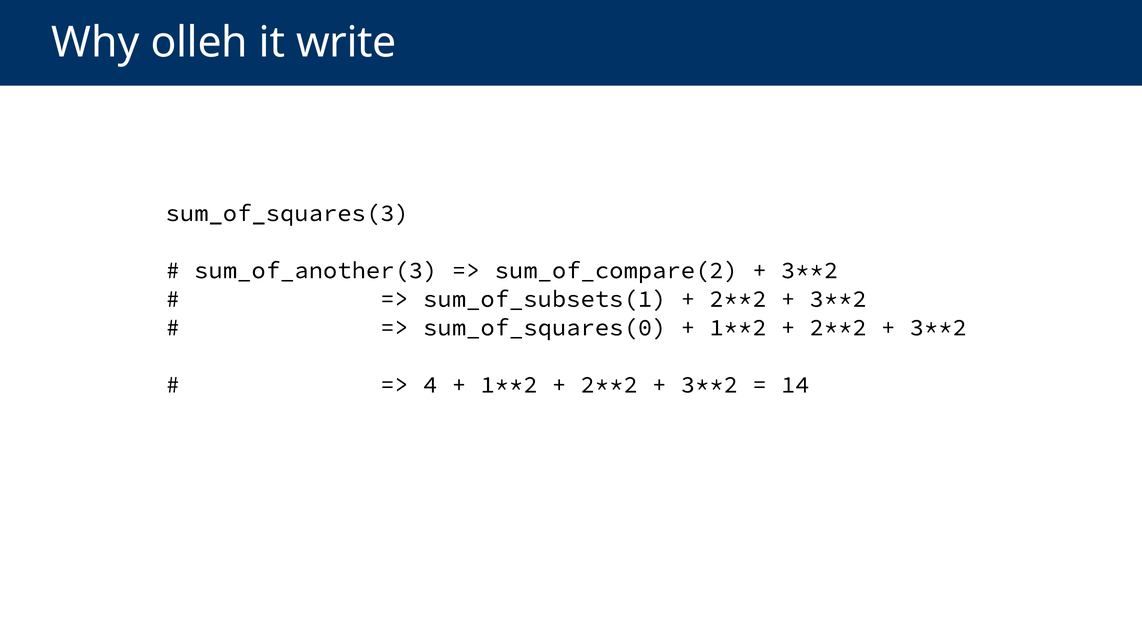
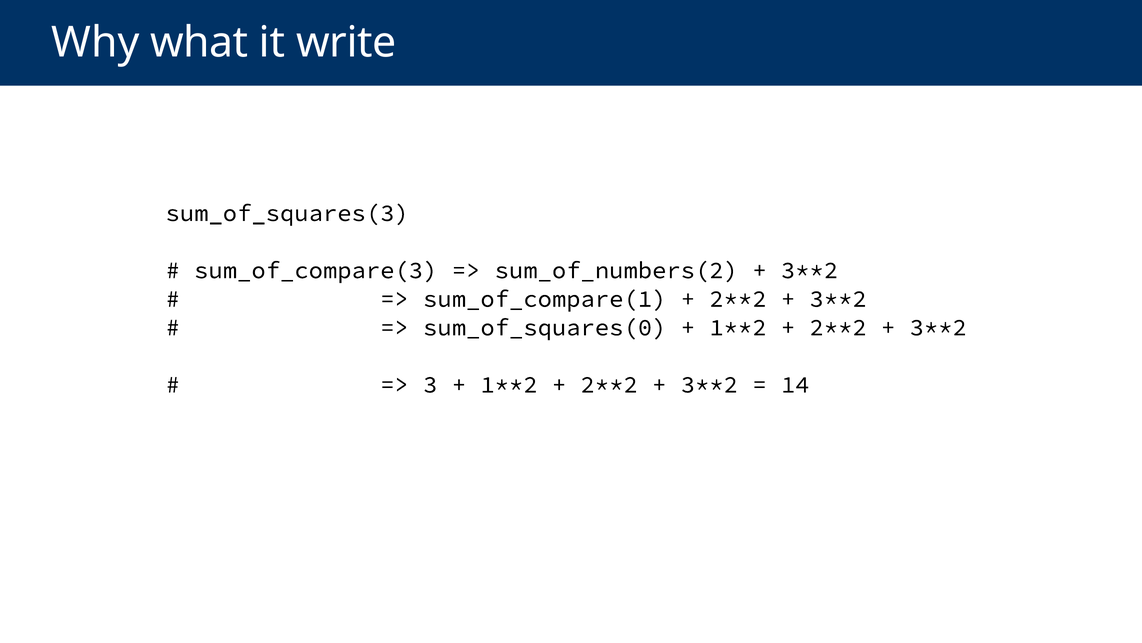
olleh: olleh -> what
sum_of_another(3: sum_of_another(3 -> sum_of_compare(3
sum_of_compare(2: sum_of_compare(2 -> sum_of_numbers(2
sum_of_subsets(1: sum_of_subsets(1 -> sum_of_compare(1
4: 4 -> 3
